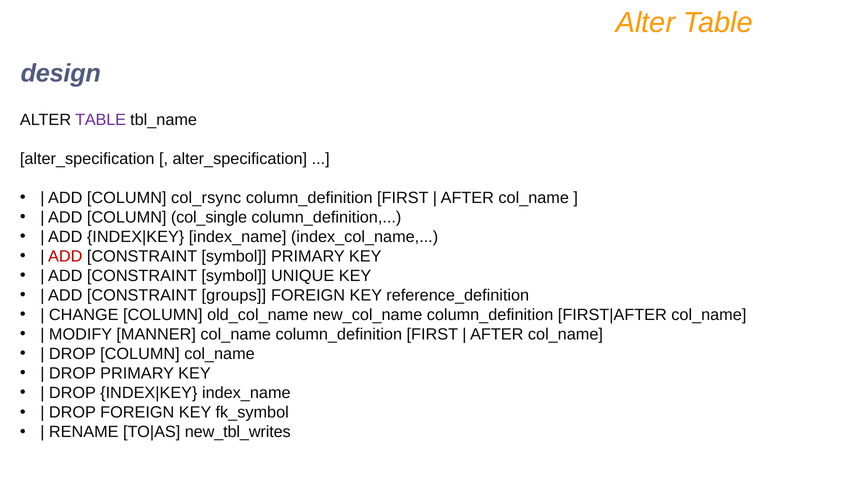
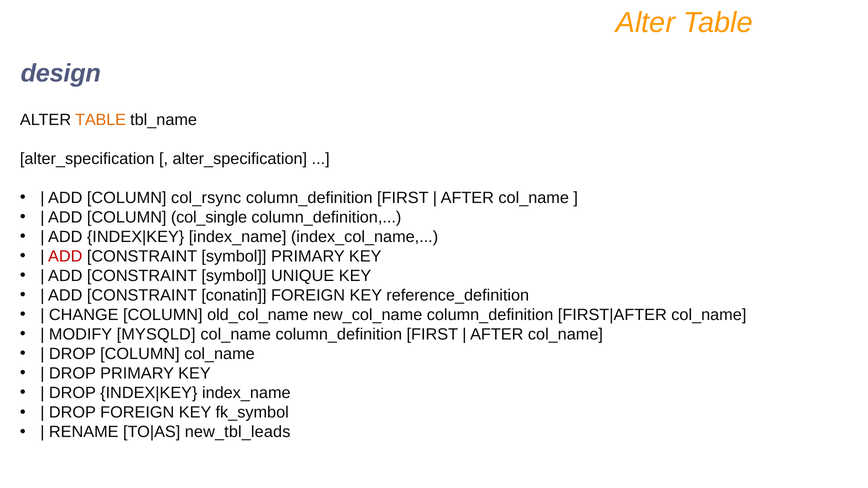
TABLE at (101, 120) colour: purple -> orange
groups: groups -> conatin
MANNER: MANNER -> MYSQLD
new_tbl_writes: new_tbl_writes -> new_tbl_leads
